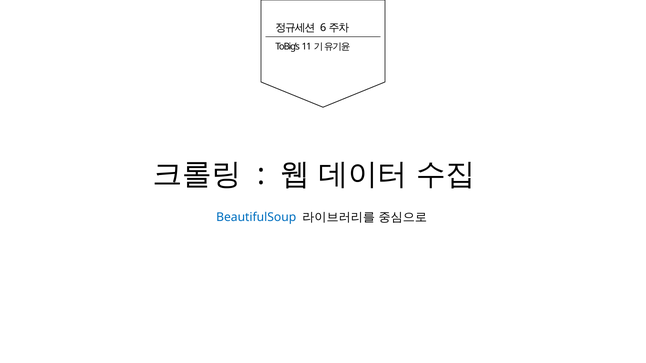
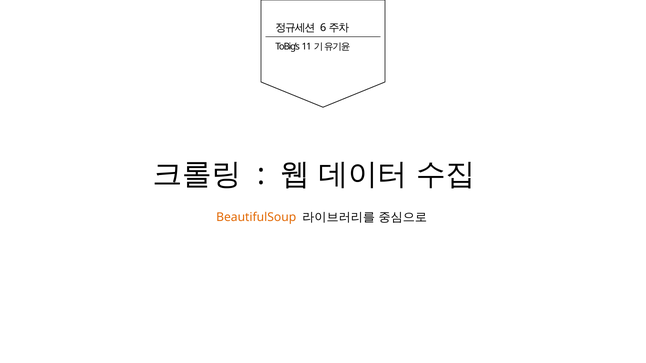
BeautifulSoup colour: blue -> orange
